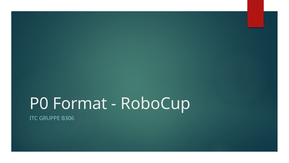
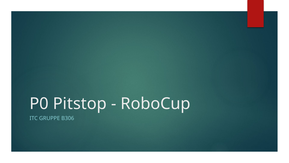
Format: Format -> Pitstop
